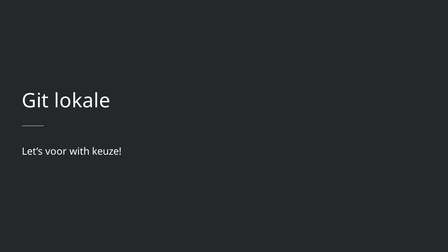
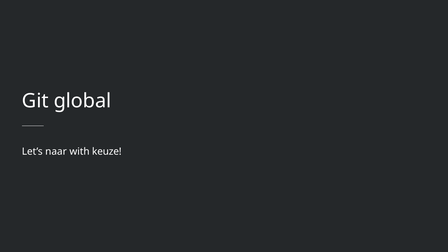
lokale: lokale -> global
voor: voor -> naar
